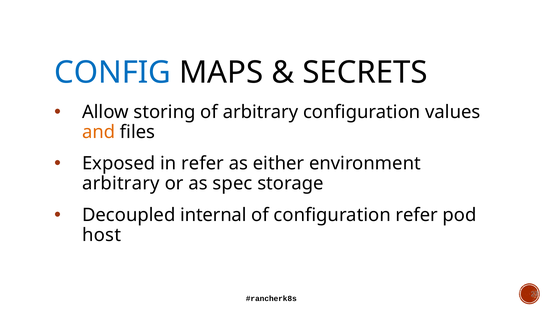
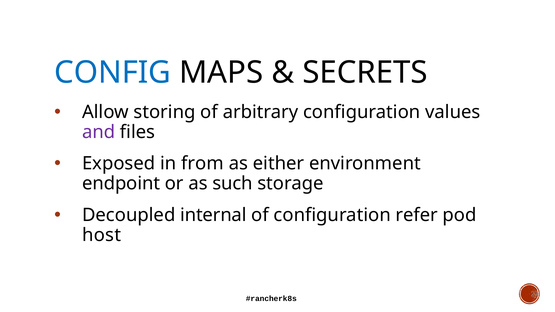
and colour: orange -> purple
in refer: refer -> from
arbitrary at (121, 184): arbitrary -> endpoint
spec: spec -> such
